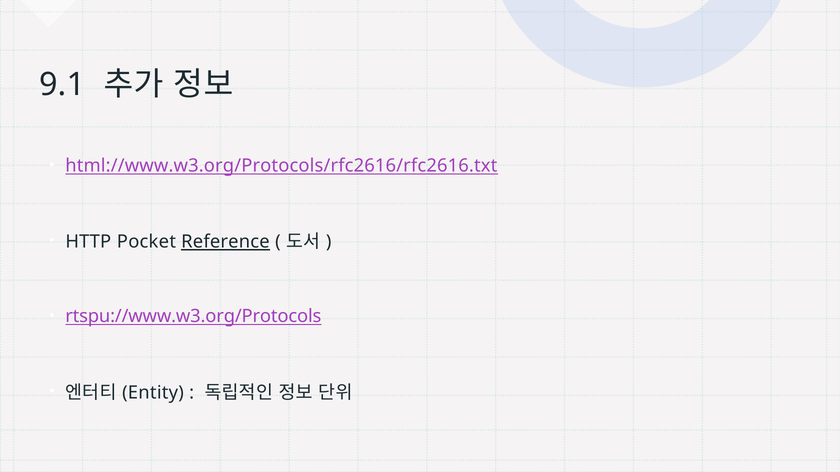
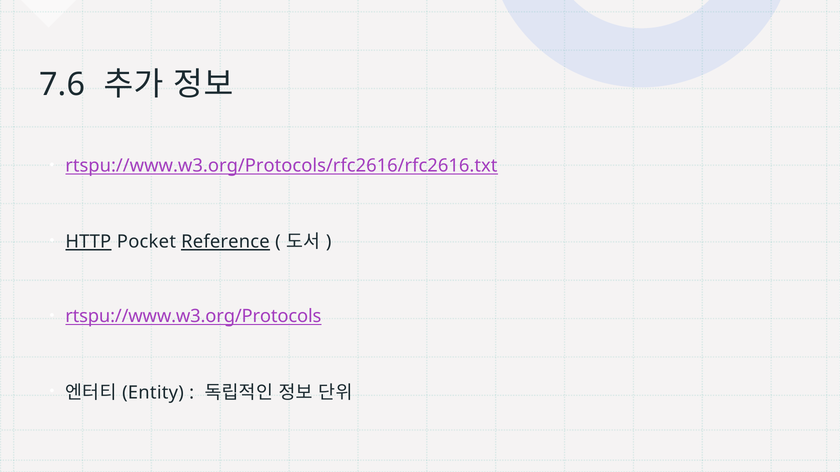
9.1: 9.1 -> 7.6
html://www.w3.org/Protocols/rfc2616/rfc2616.txt: html://www.w3.org/Protocols/rfc2616/rfc2616.txt -> rtspu://www.w3.org/Protocols/rfc2616/rfc2616.txt
HTTP underline: none -> present
